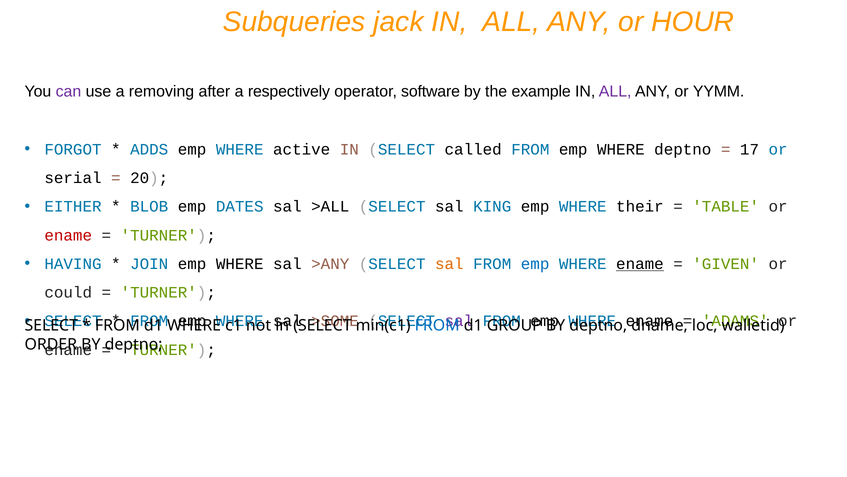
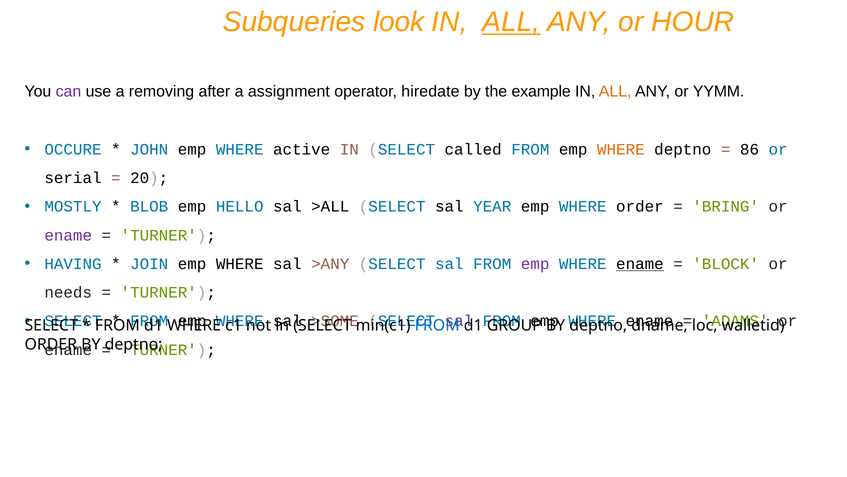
jack: jack -> look
ALL at (511, 22) underline: none -> present
respectively: respectively -> assignment
software: software -> hiredate
ALL at (615, 91) colour: purple -> orange
FORGOT: FORGOT -> OCCURE
ADDS: ADDS -> JOHN
WHERE at (621, 149) colour: black -> orange
17: 17 -> 86
EITHER: EITHER -> MOSTLY
DATES: DATES -> HELLO
KING: KING -> YEAR
WHERE their: their -> order
TABLE: TABLE -> BRING
ename at (68, 235) colour: red -> purple
sal at (449, 264) colour: orange -> blue
emp at (535, 264) colour: blue -> purple
GIVEN: GIVEN -> BLOCK
could: could -> needs
